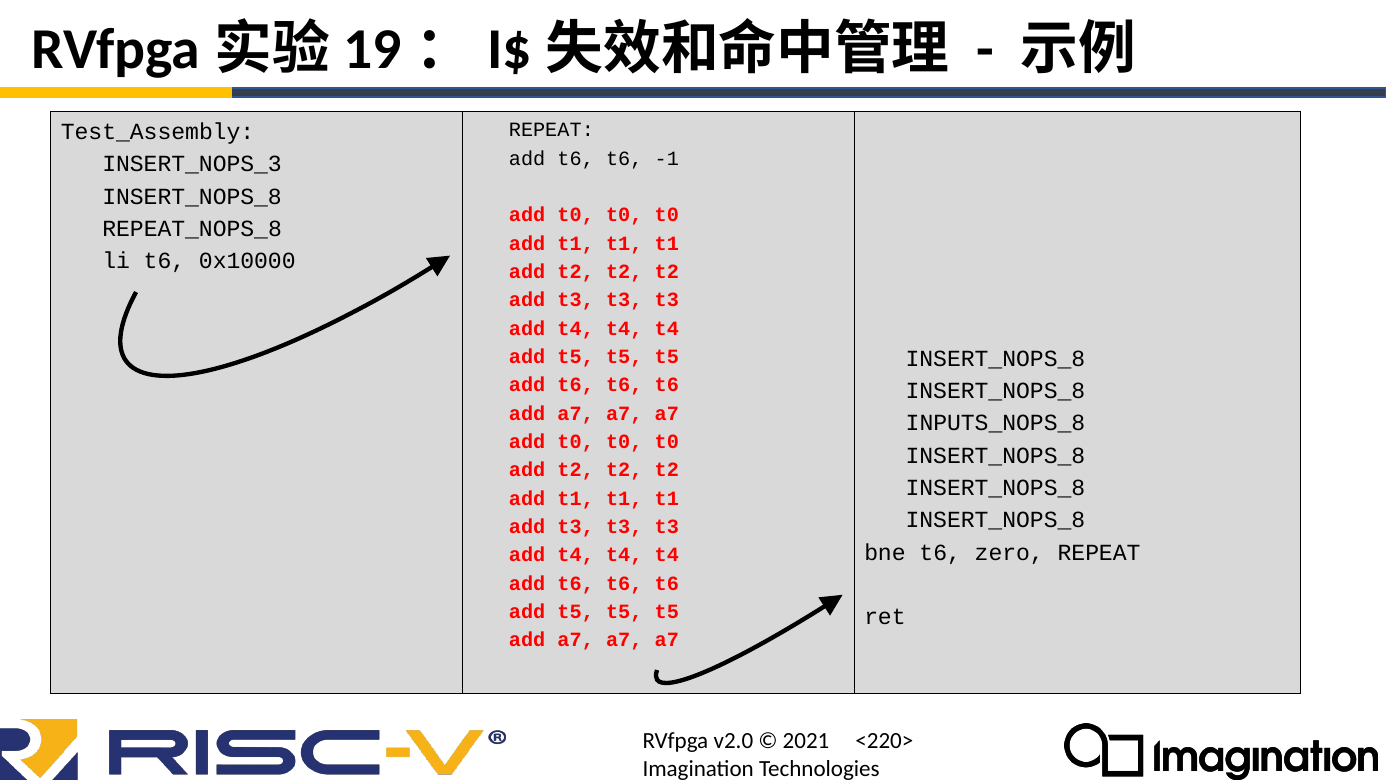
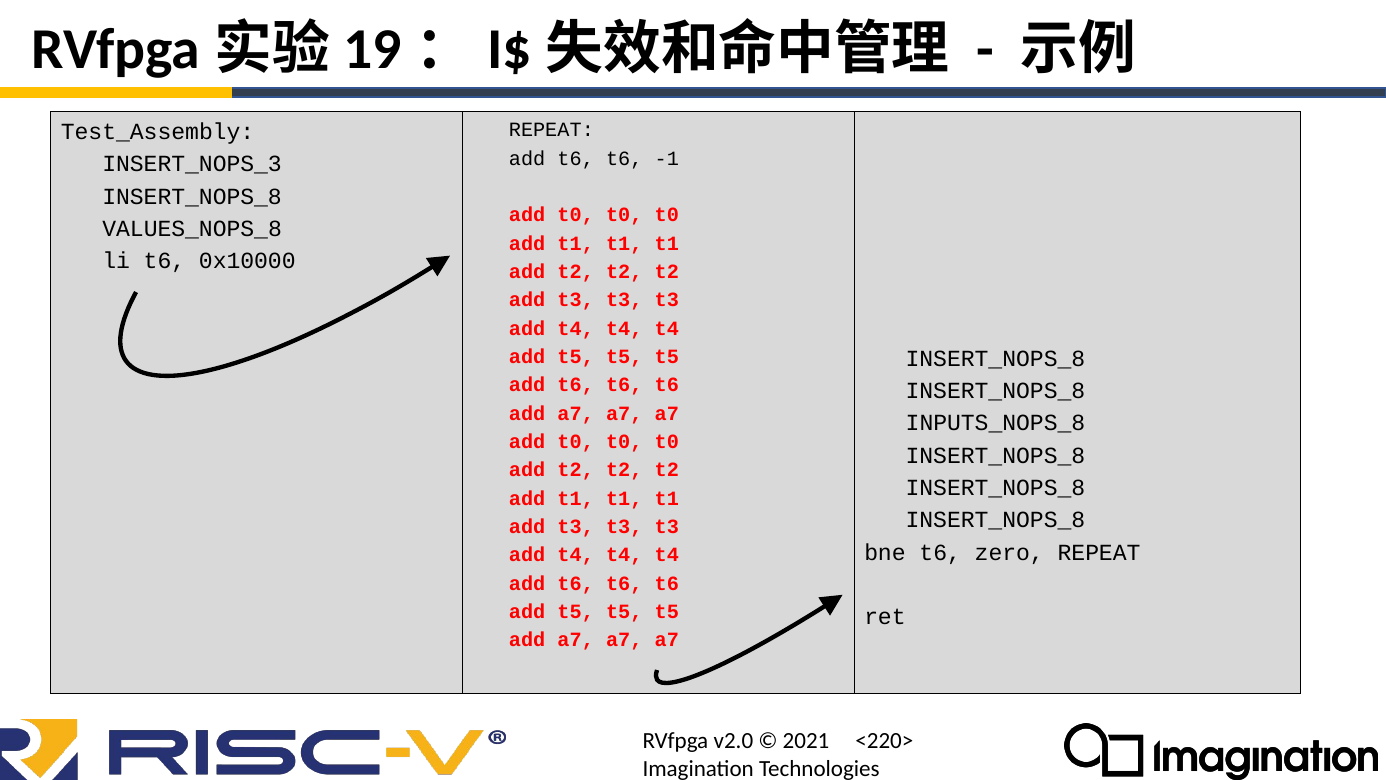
REPEAT_NOPS_8: REPEAT_NOPS_8 -> VALUES_NOPS_8
